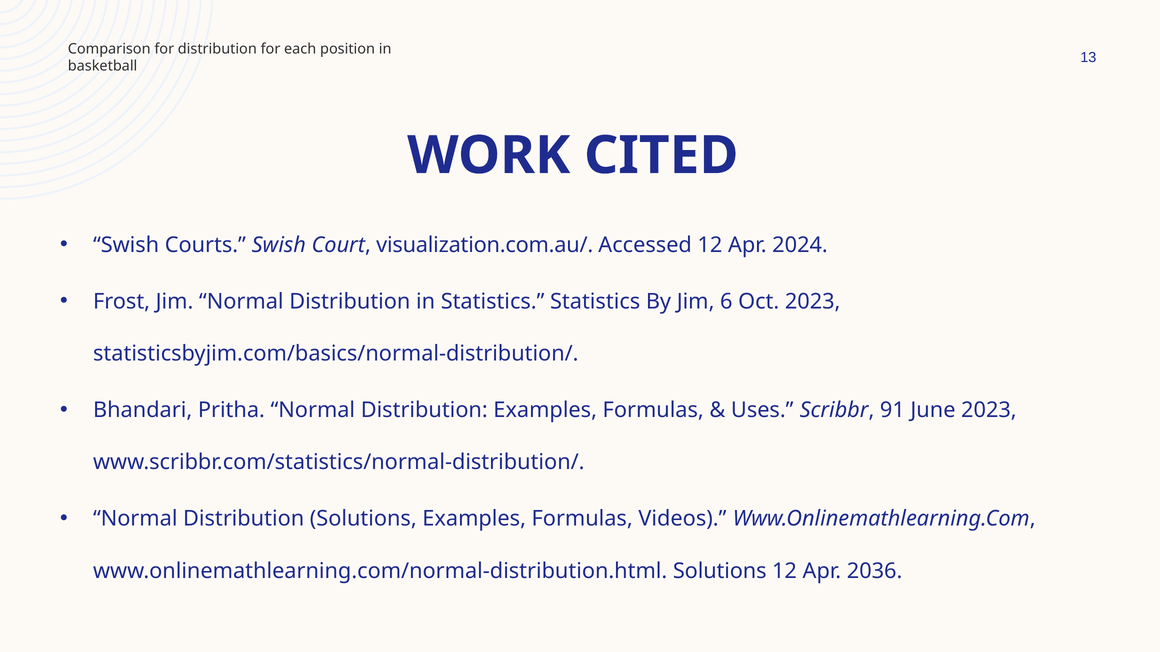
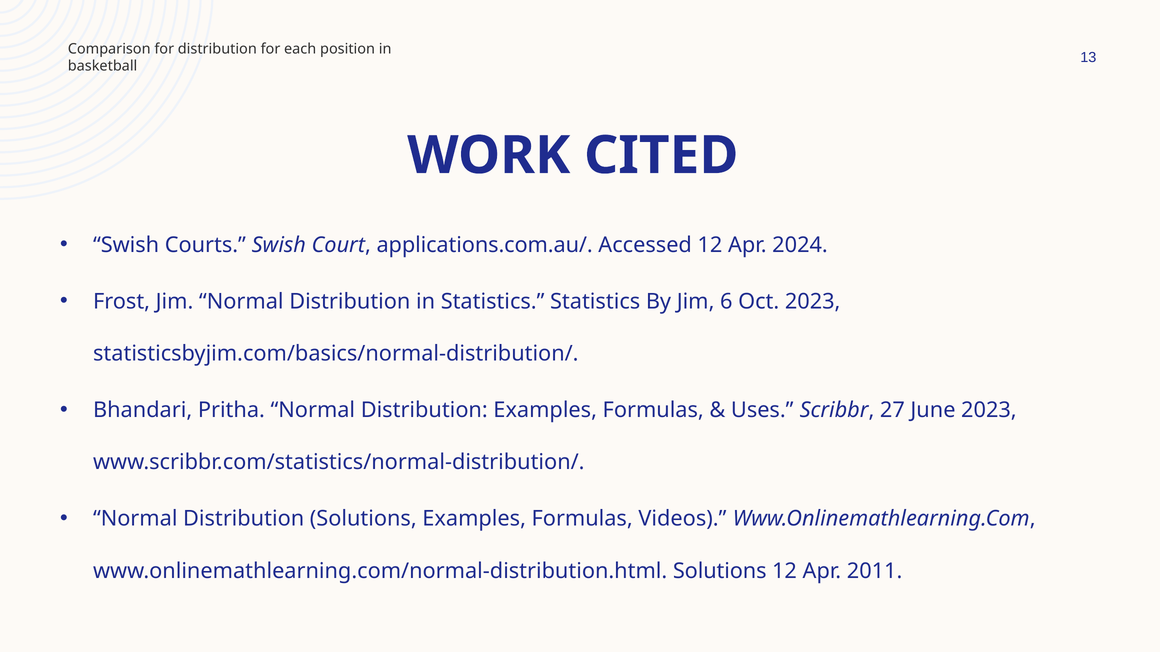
visualization.com.au/: visualization.com.au/ -> applications.com.au/
91: 91 -> 27
2036: 2036 -> 2011
